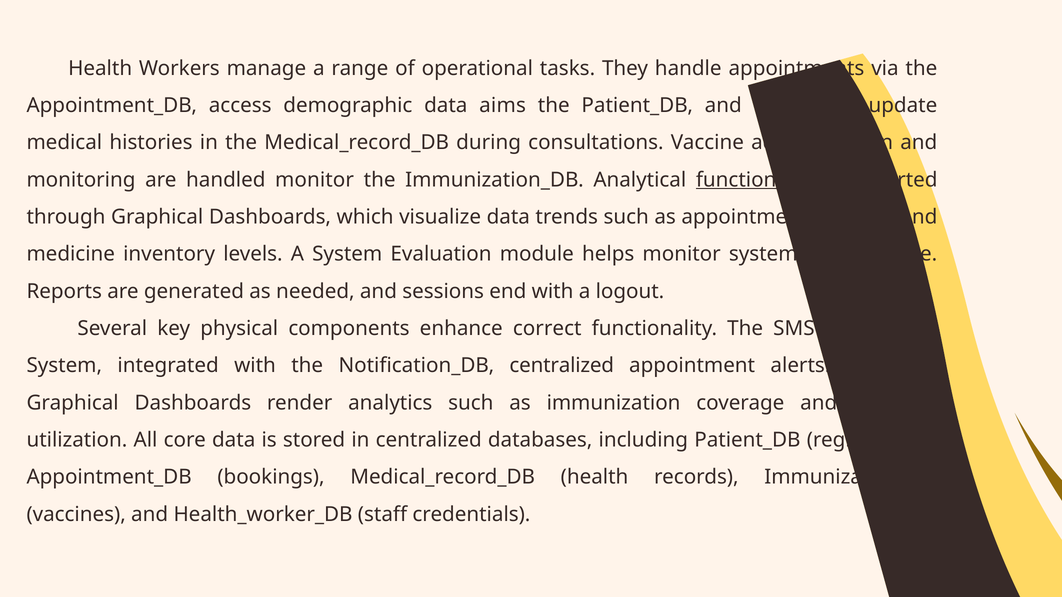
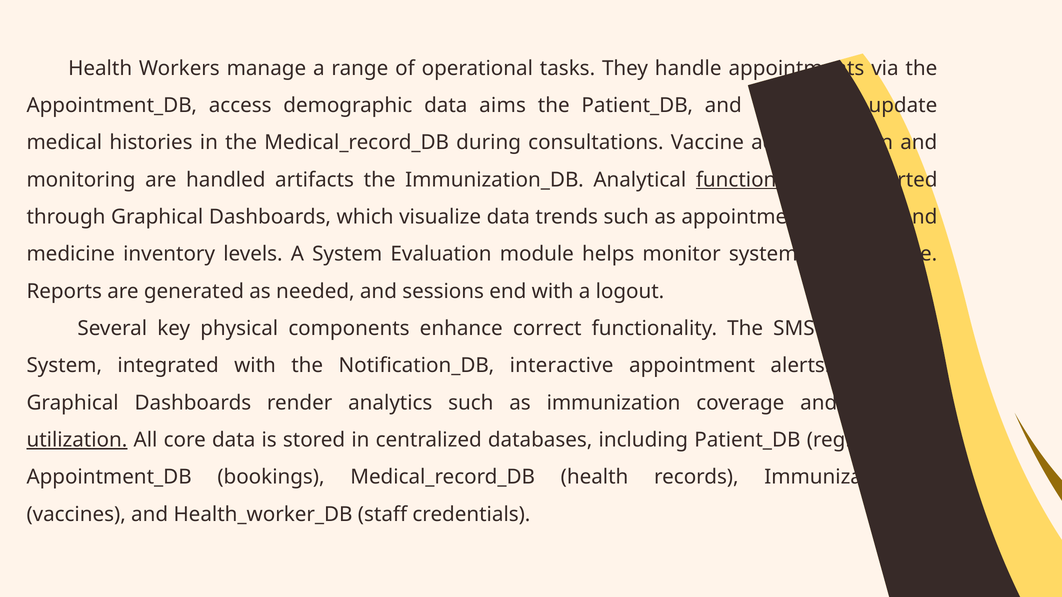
handled monitor: monitor -> artifacts
Notification_DB centralized: centralized -> interactive
utilization underline: none -> present
